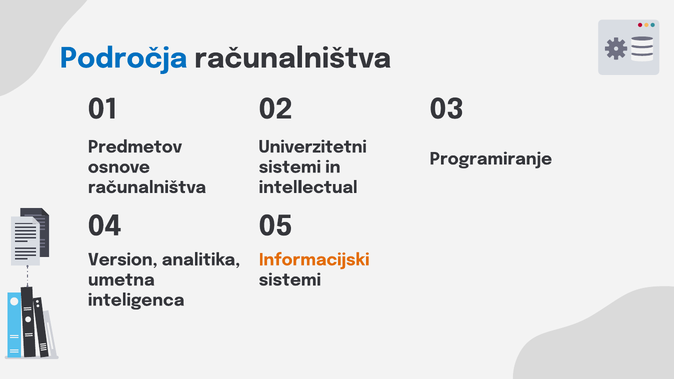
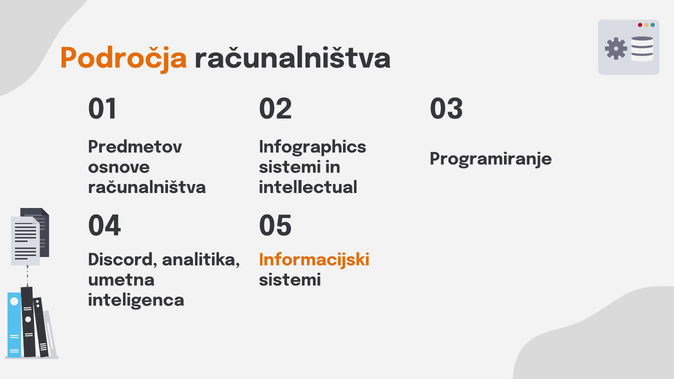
Področja colour: blue -> orange
Univerzitetni: Univerzitetni -> Infographics
Version: Version -> Discord
